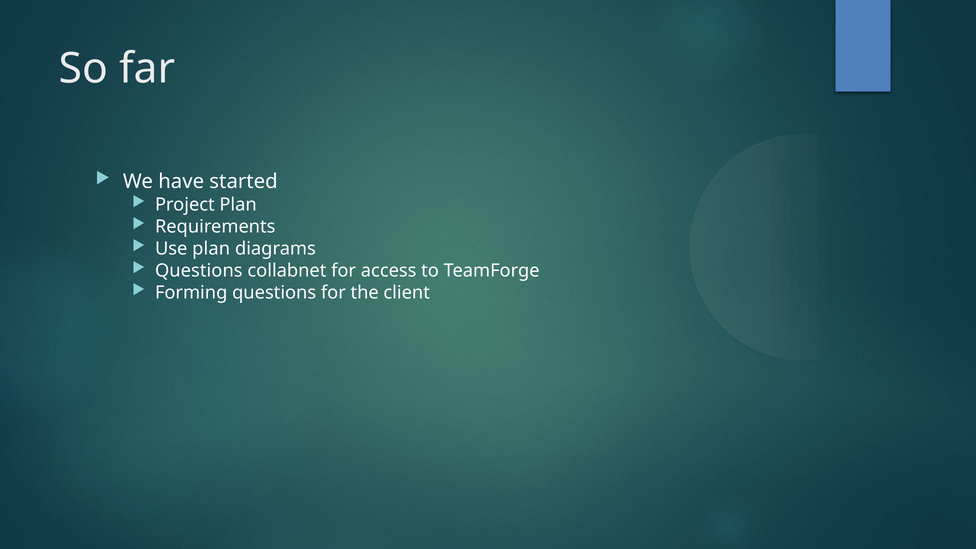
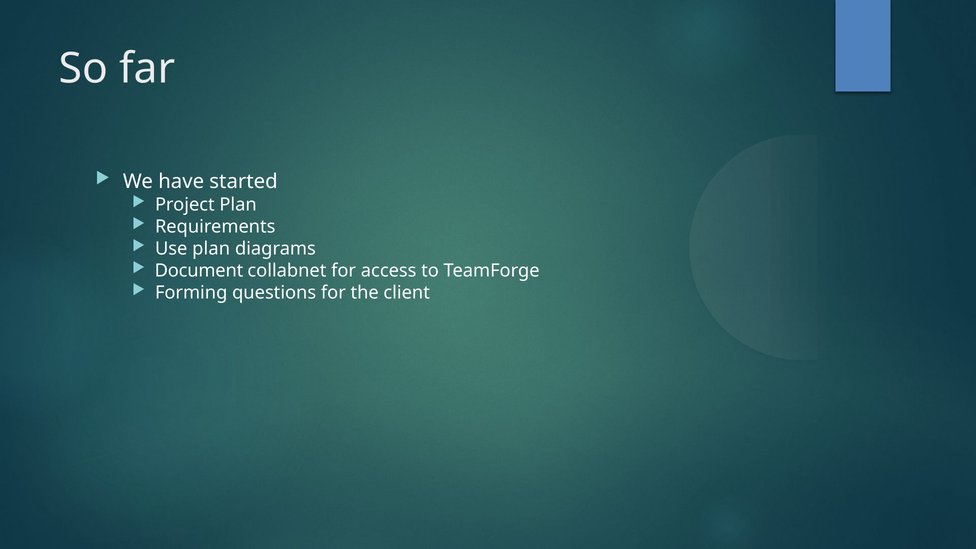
Questions at (199, 271): Questions -> Document
